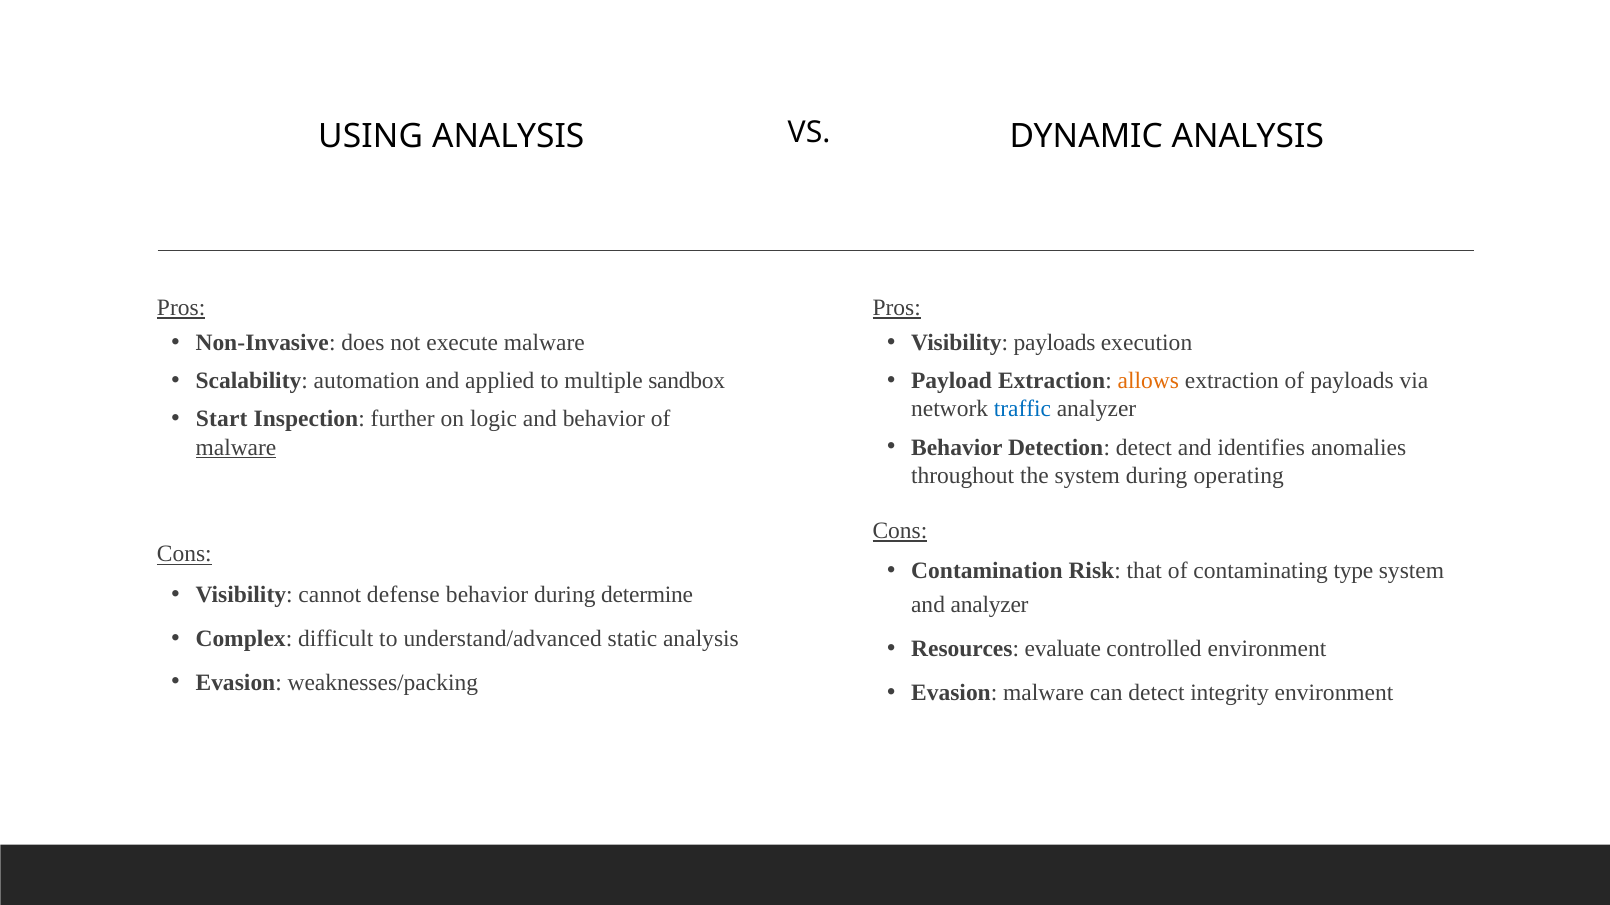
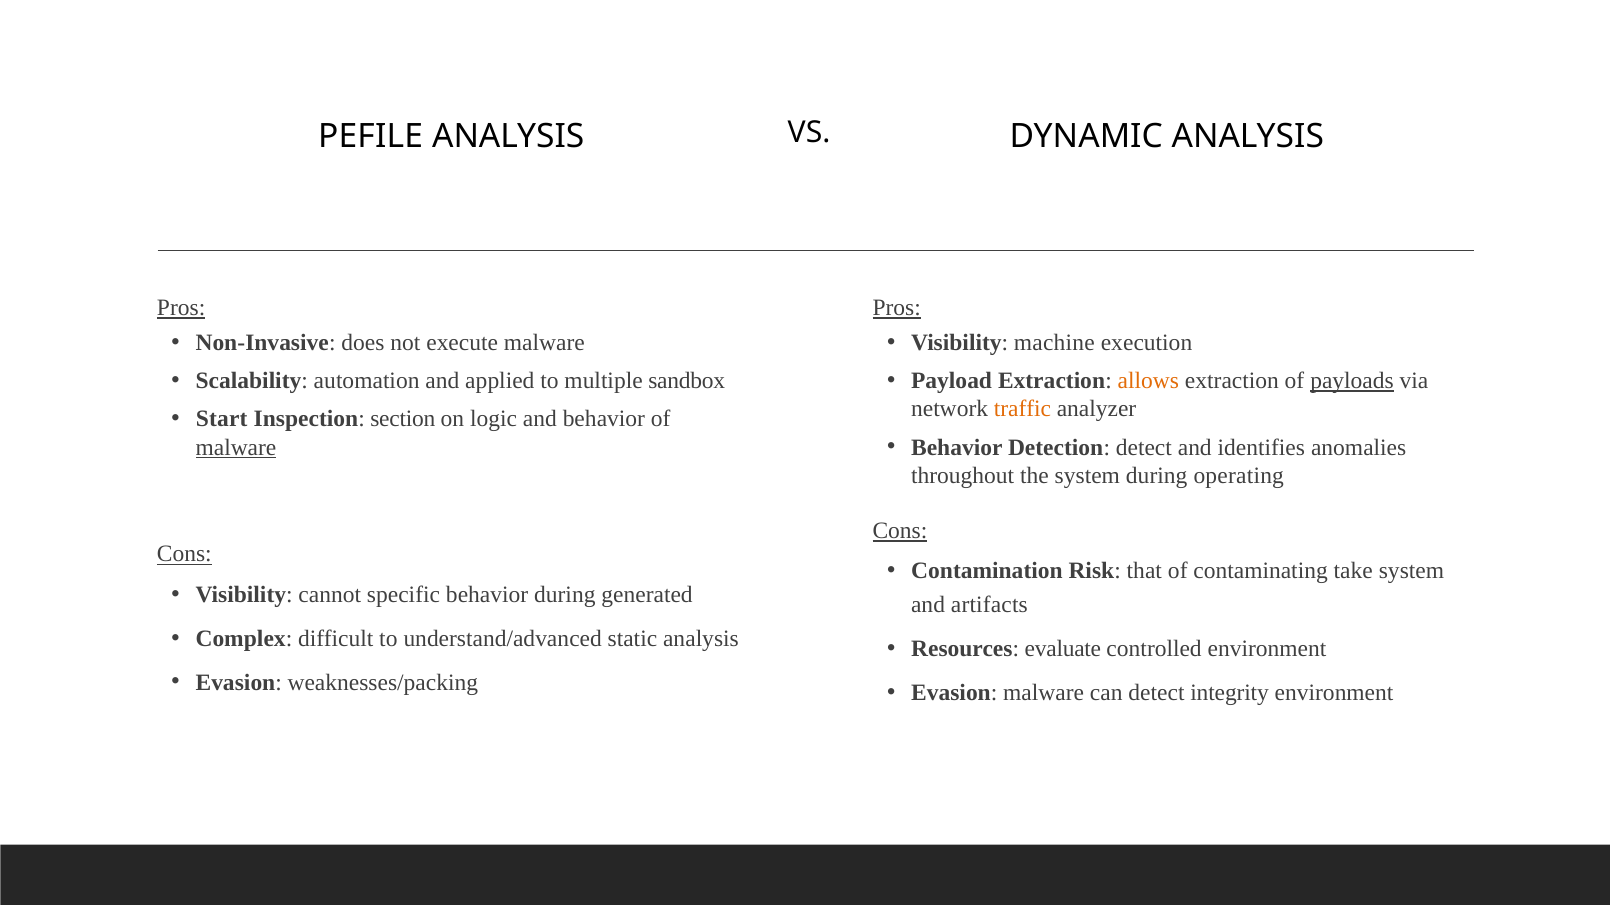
USING: USING -> PEFILE
Visibility payloads: payloads -> machine
payloads at (1352, 381) underline: none -> present
traffic colour: blue -> orange
further: further -> section
type: type -> take
defense: defense -> specific
determine: determine -> generated
and analyzer: analyzer -> artifacts
